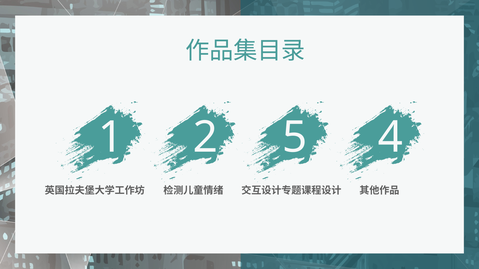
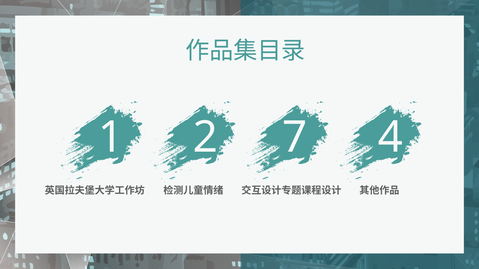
5: 5 -> 7
